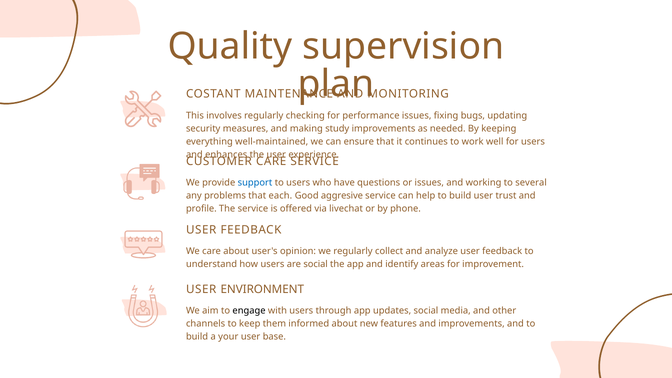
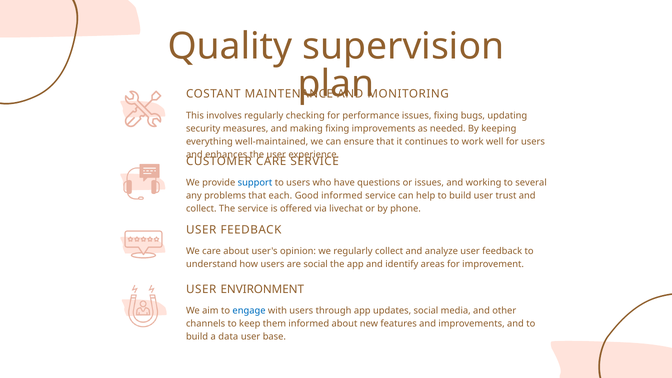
making study: study -> fixing
Good aggresive: aggresive -> informed
profile at (201, 209): profile -> collect
engage colour: black -> blue
your: your -> data
